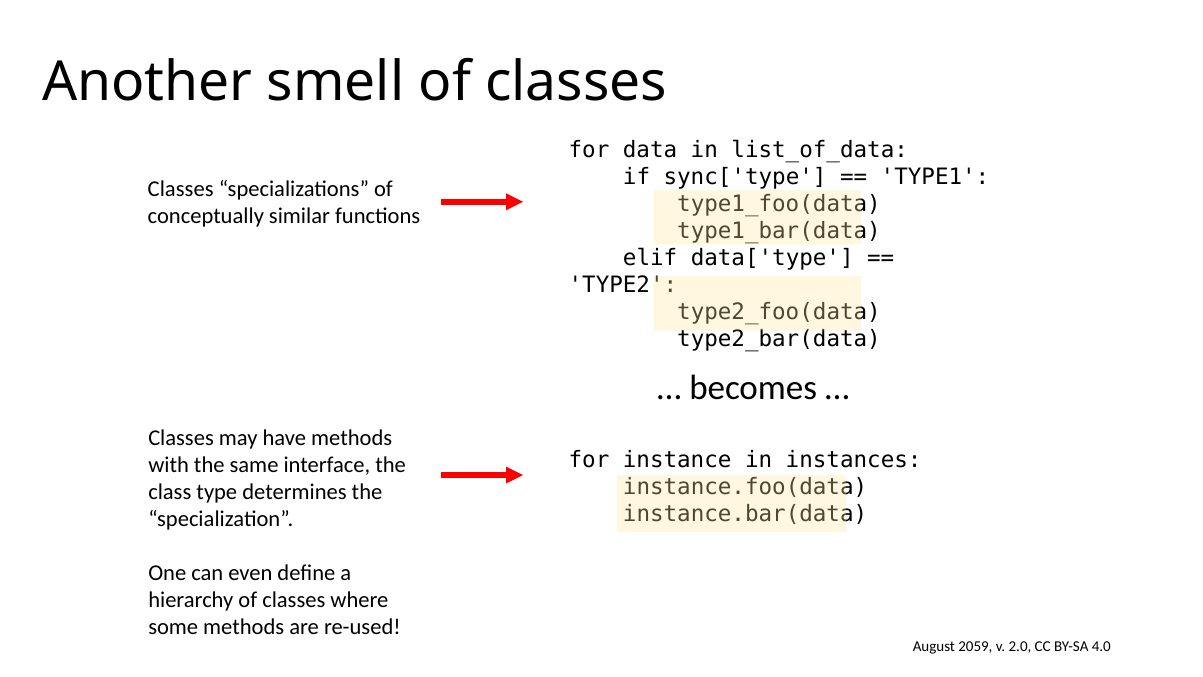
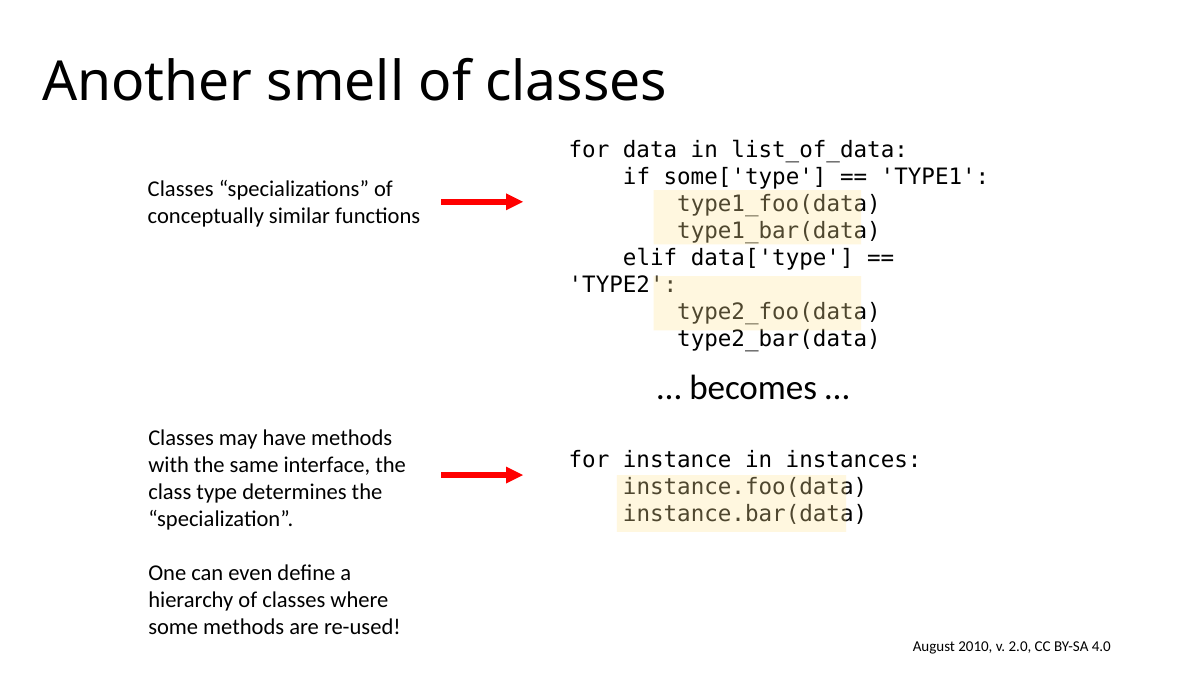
sync['type: sync['type -> some['type
2059: 2059 -> 2010
